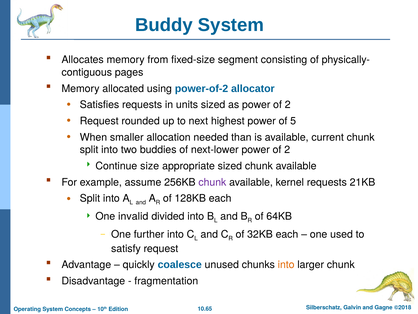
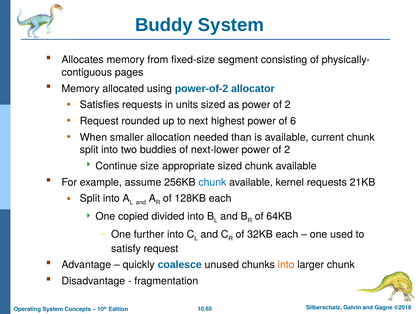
5: 5 -> 6
chunk at (212, 182) colour: purple -> blue
invalid: invalid -> copied
